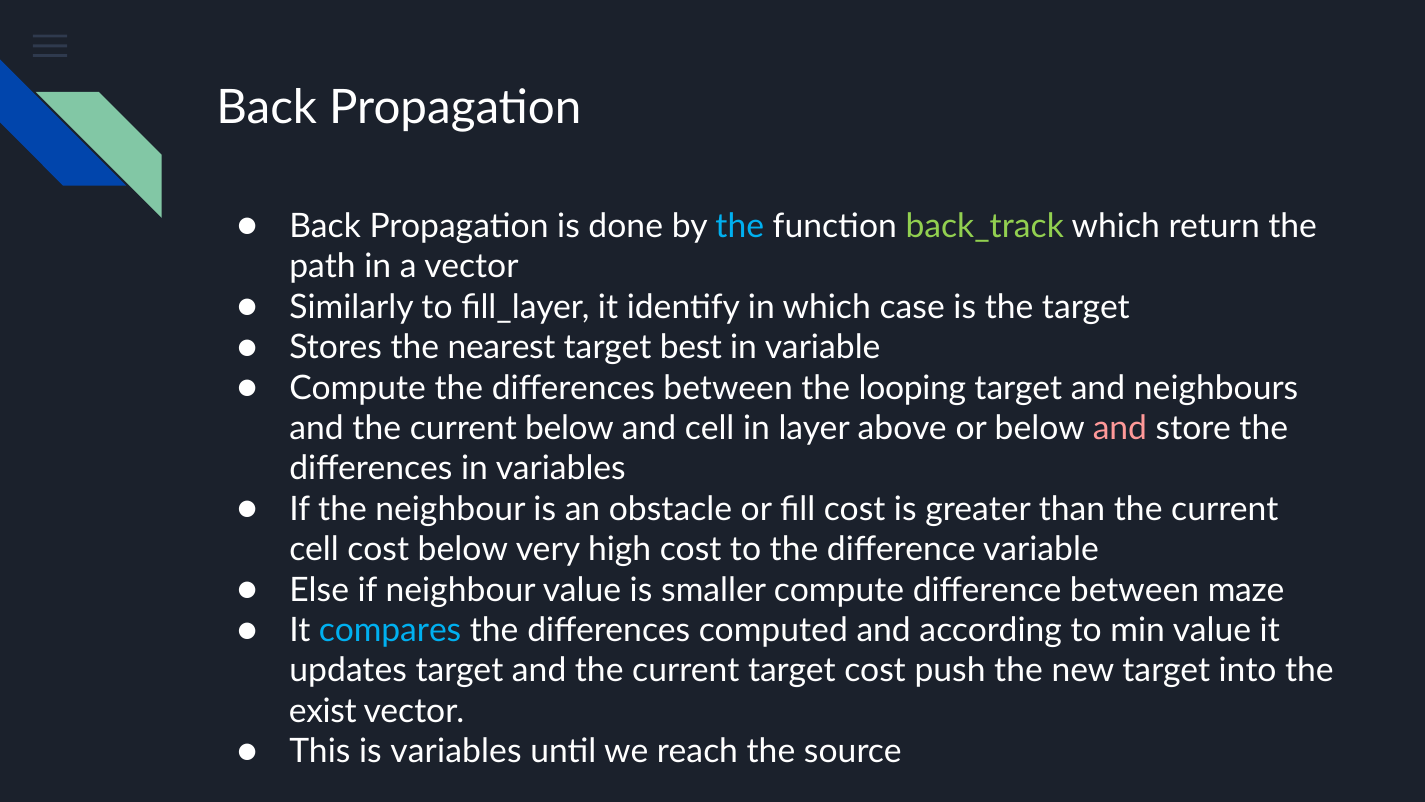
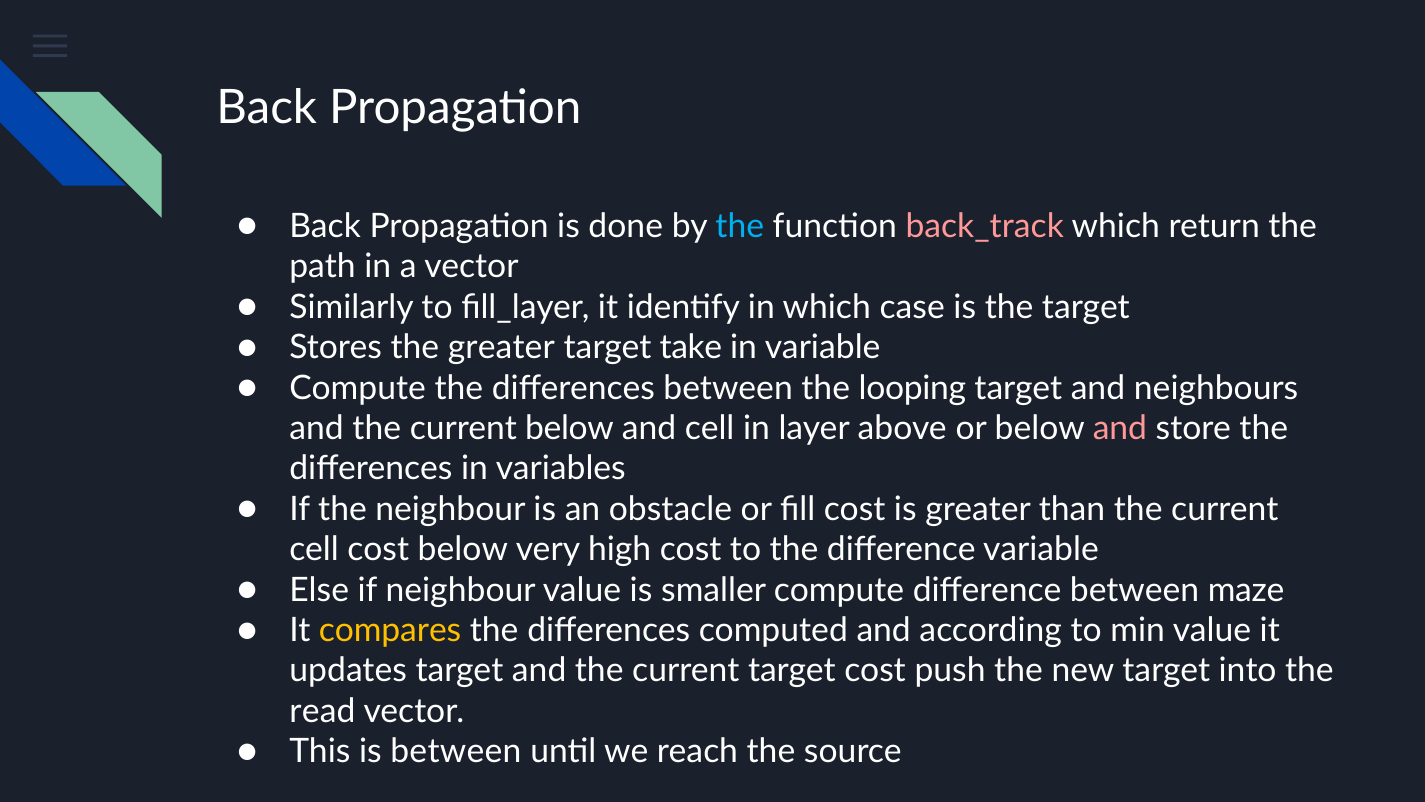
back_track colour: light green -> pink
the nearest: nearest -> greater
best: best -> take
compares colour: light blue -> yellow
exist: exist -> read
is variables: variables -> between
